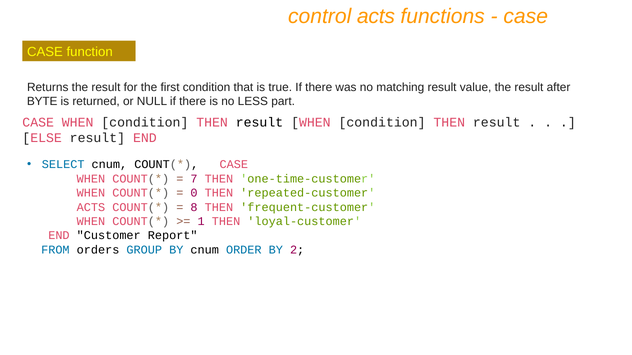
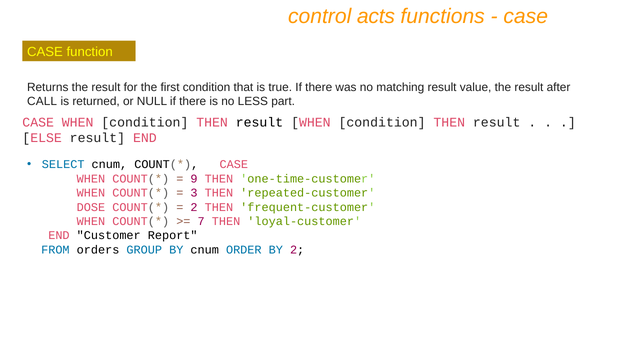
BYTE: BYTE -> CALL
7: 7 -> 9
0: 0 -> 3
ACTS at (91, 207): ACTS -> DOSE
8 at (194, 207): 8 -> 2
1: 1 -> 7
